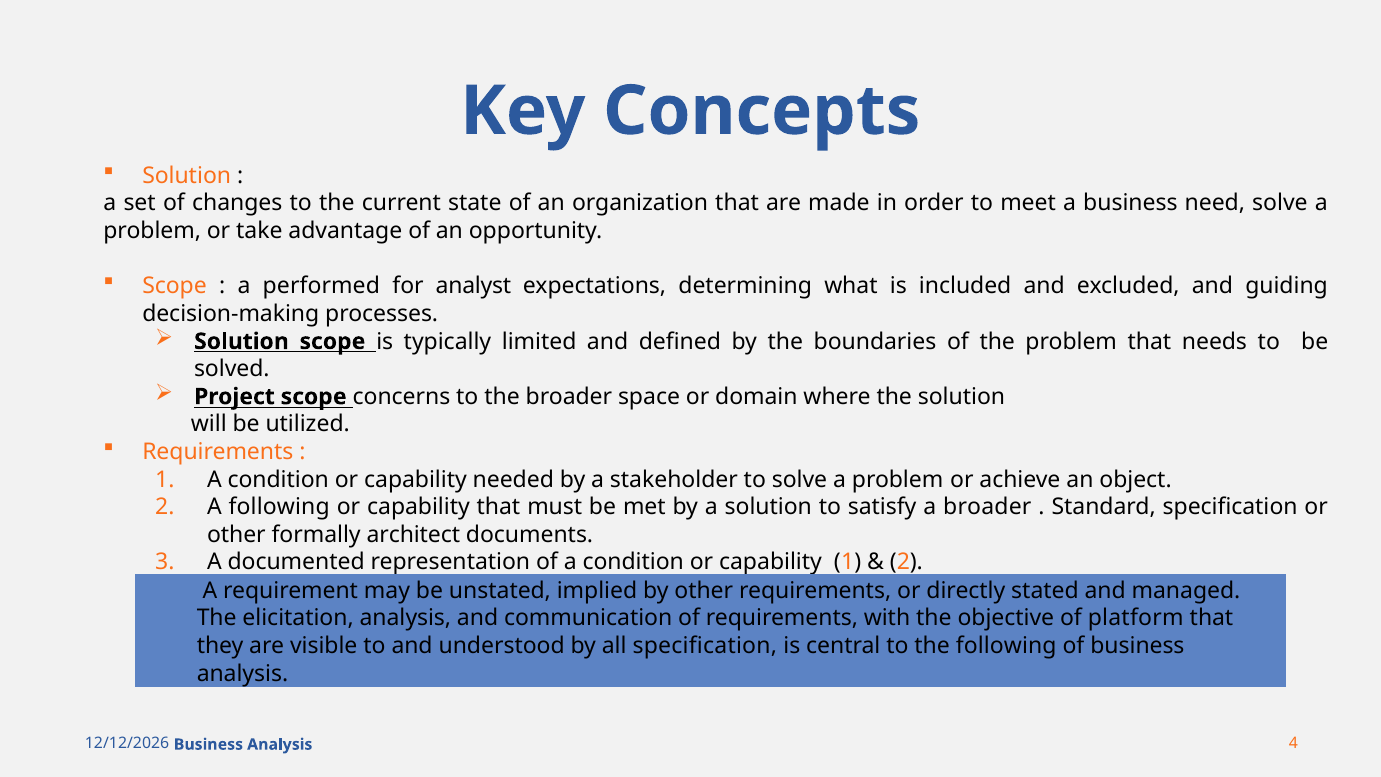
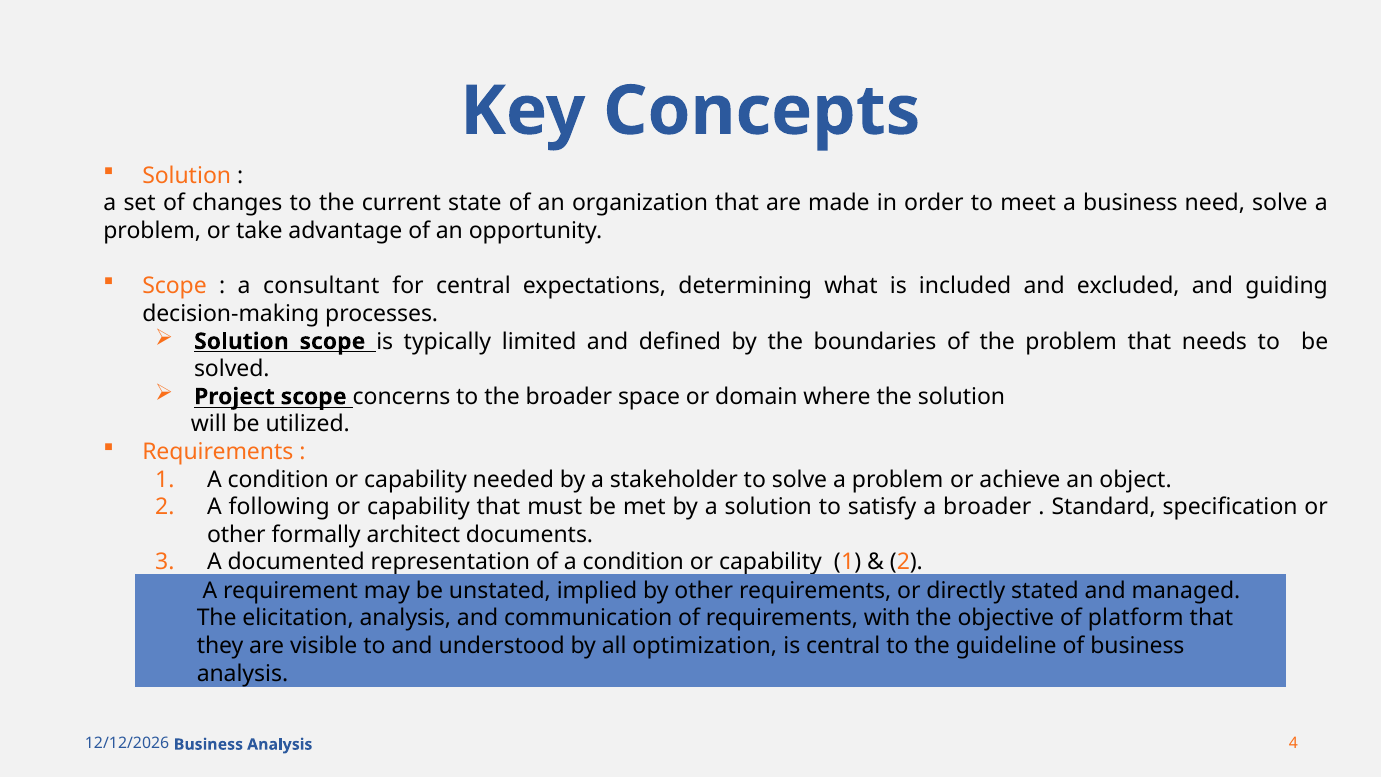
performed: performed -> consultant
for analyst: analyst -> central
all specification: specification -> optimization
the following: following -> guideline
